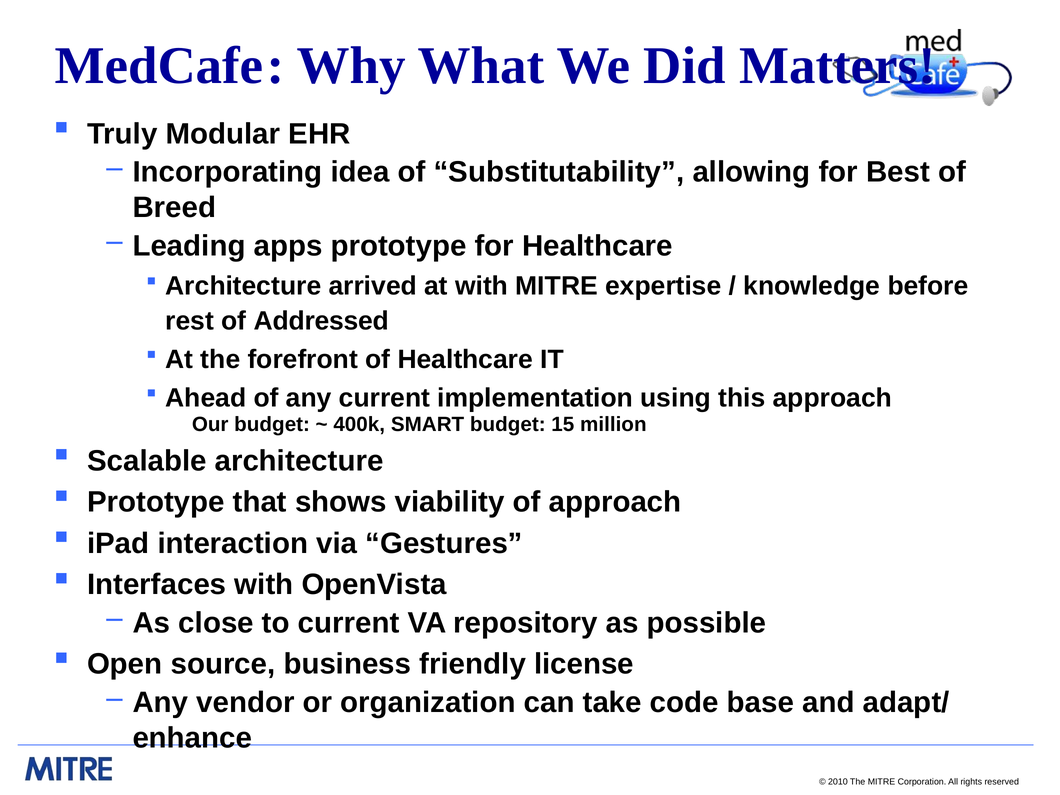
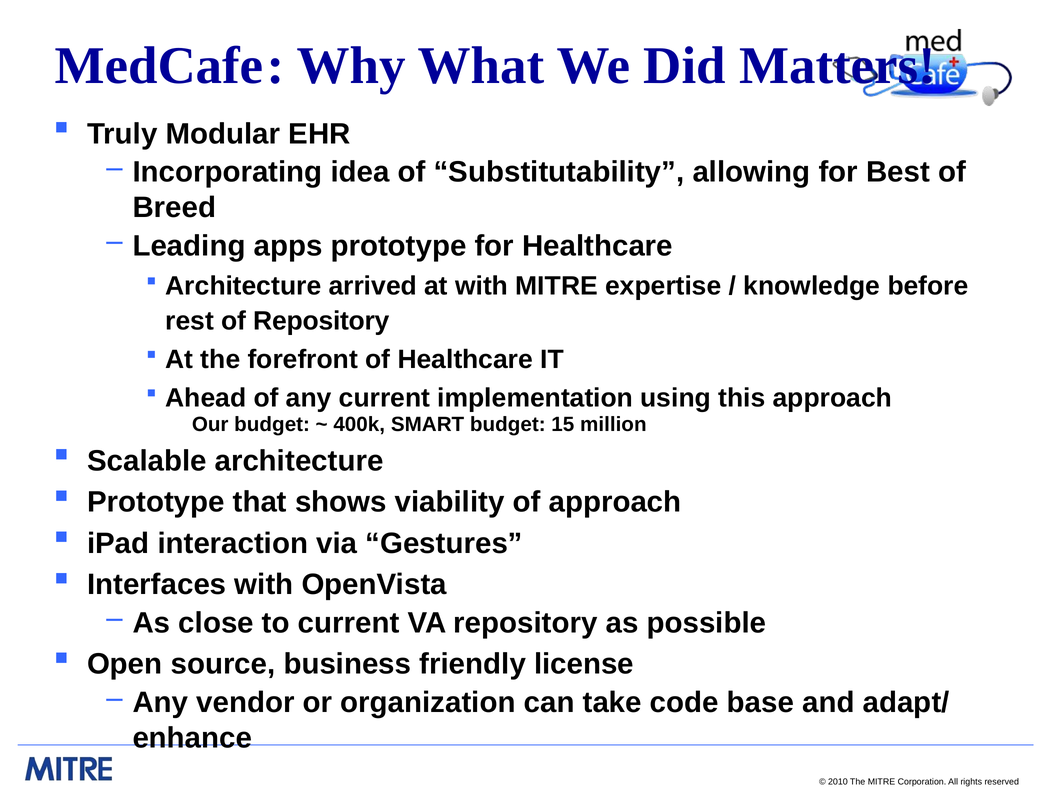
of Addressed: Addressed -> Repository
